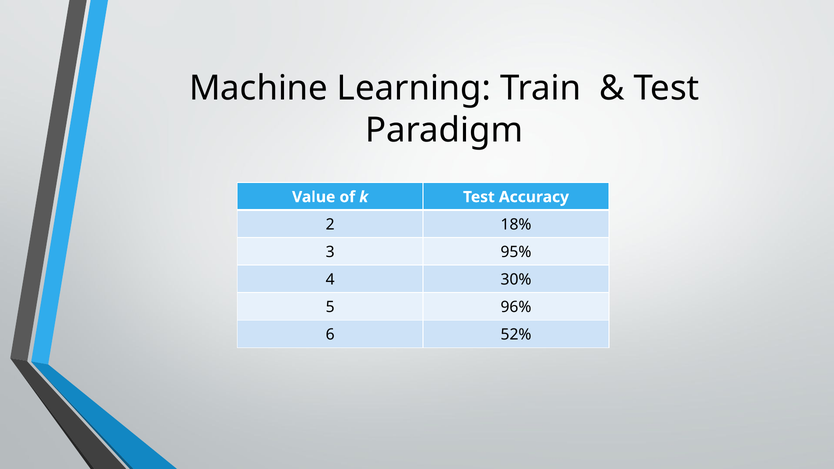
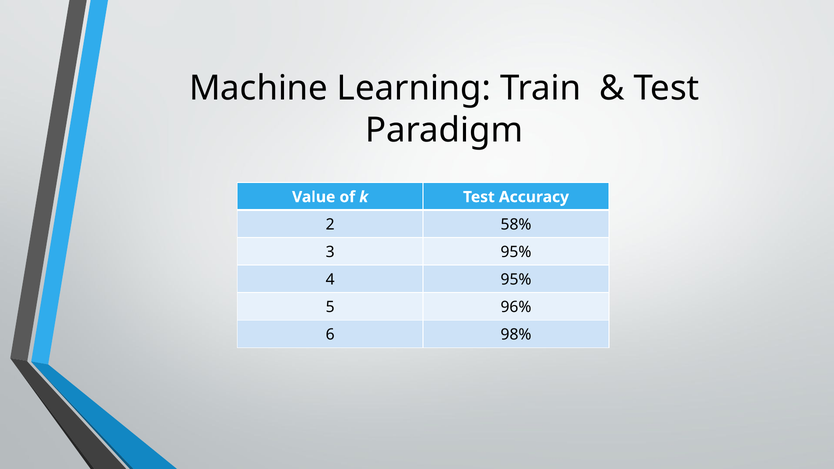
18%: 18% -> 58%
4 30%: 30% -> 95%
52%: 52% -> 98%
